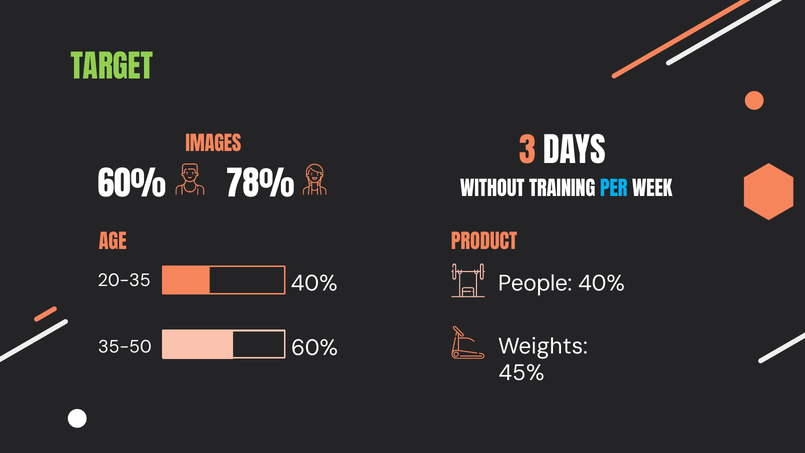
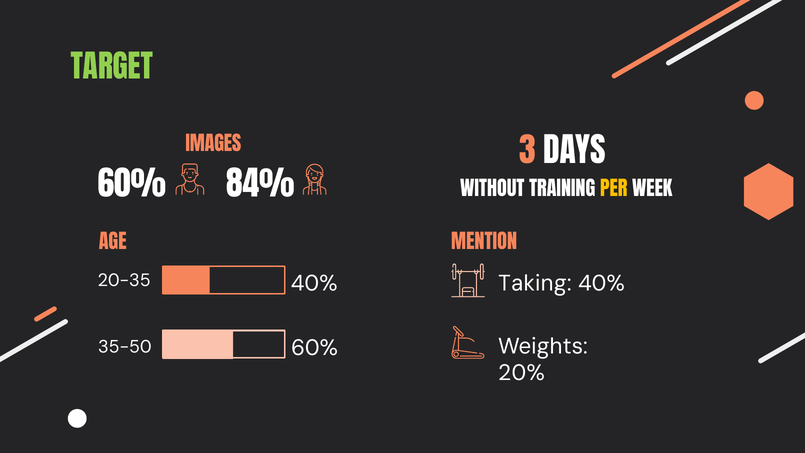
78%: 78% -> 84%
PER colour: light blue -> yellow
PRODUCT: PRODUCT -> MENTION
People: People -> Taking
45%: 45% -> 20%
